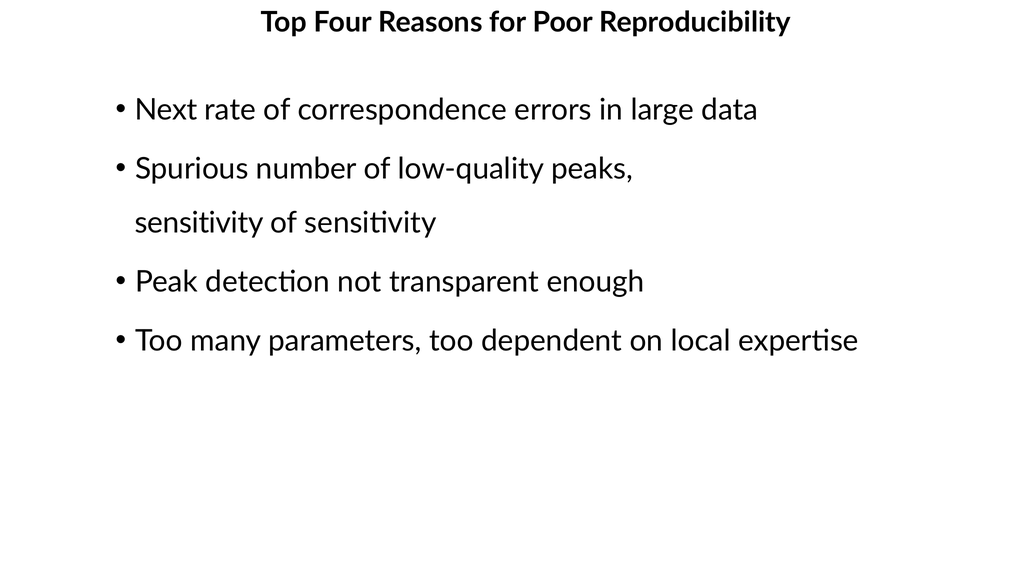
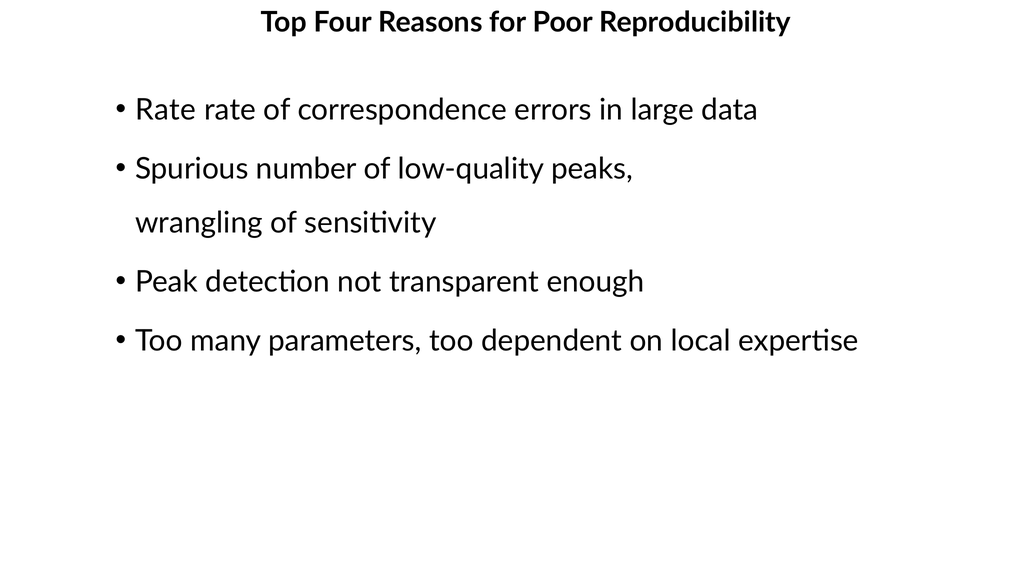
Next at (166, 110): Next -> Rate
sensitivity at (199, 223): sensitivity -> wrangling
